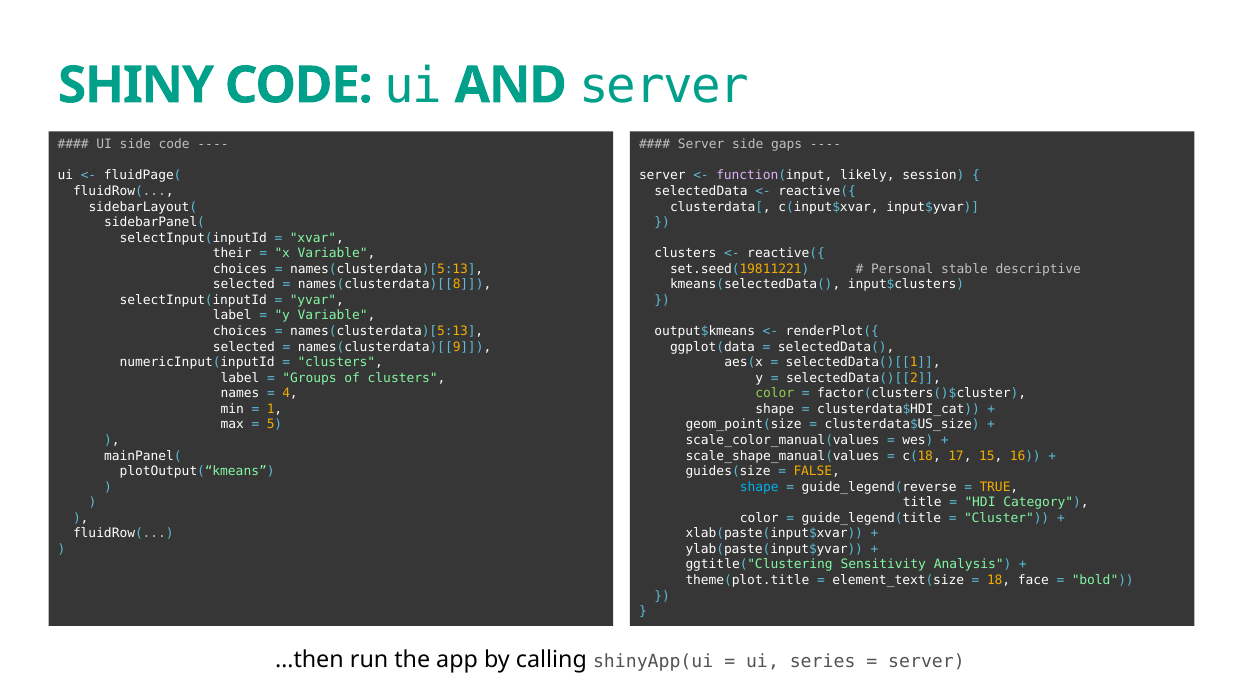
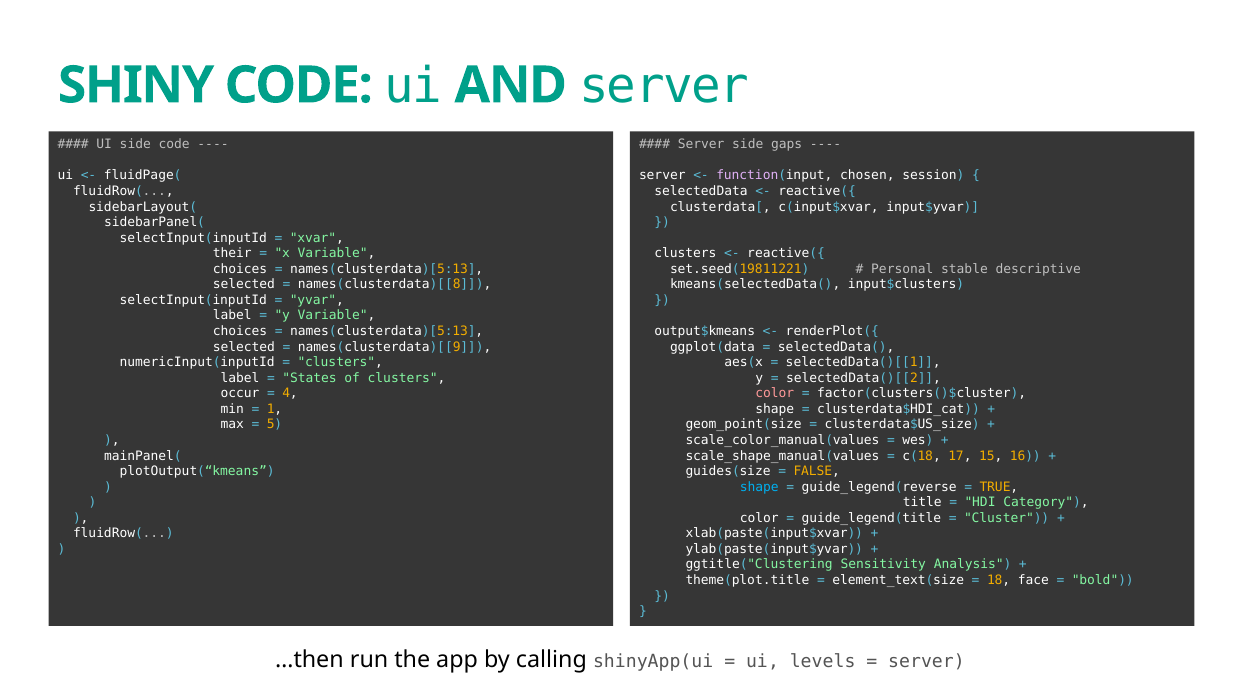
likely: likely -> chosen
Groups: Groups -> States
names: names -> occur
color at (775, 394) colour: light green -> pink
series: series -> levels
